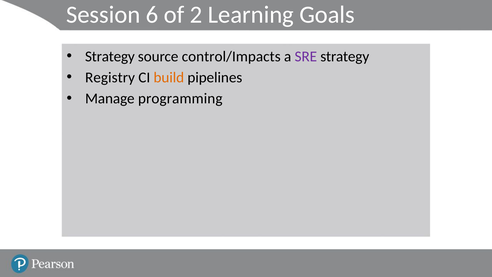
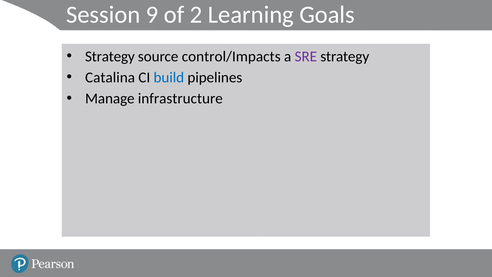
6: 6 -> 9
Registry: Registry -> Catalina
build colour: orange -> blue
programming: programming -> infrastructure
